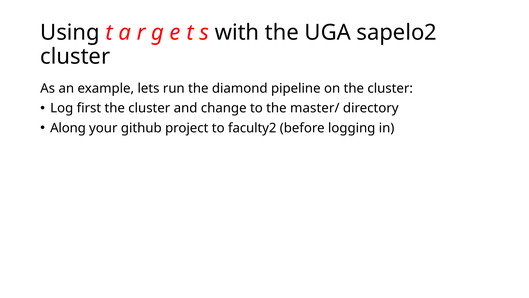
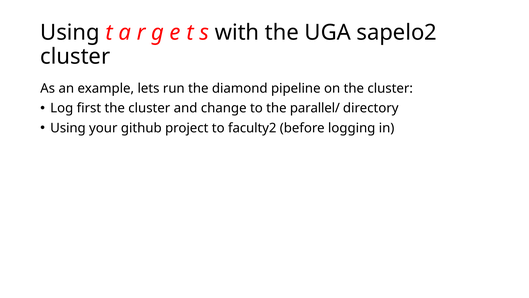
master/: master/ -> parallel/
Along at (68, 128): Along -> Using
